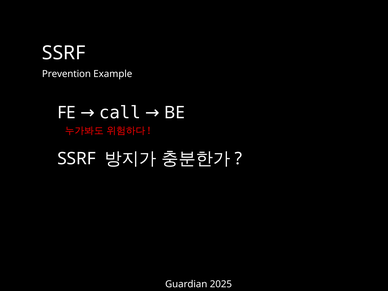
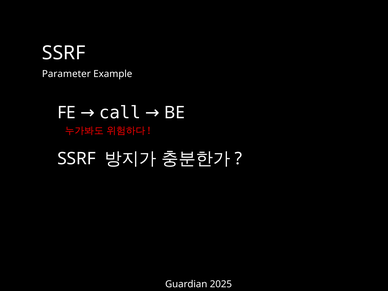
Prevention: Prevention -> Parameter
